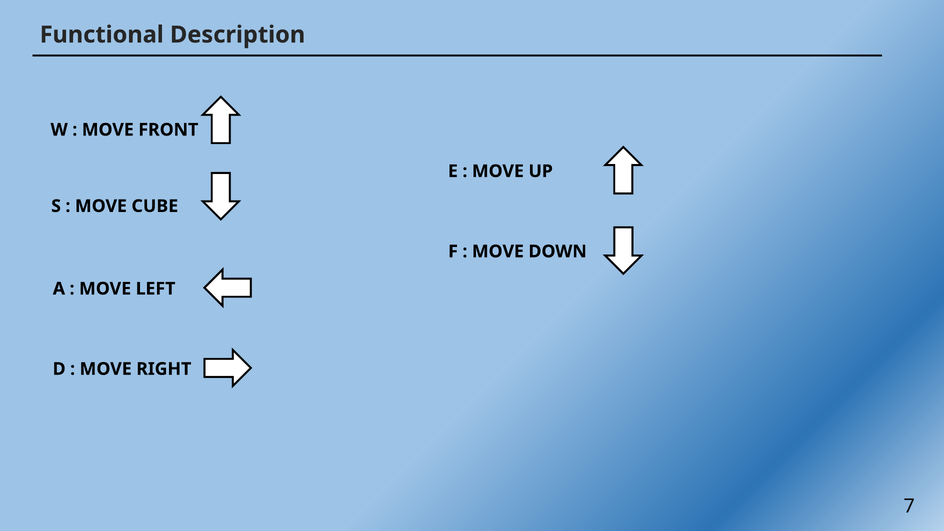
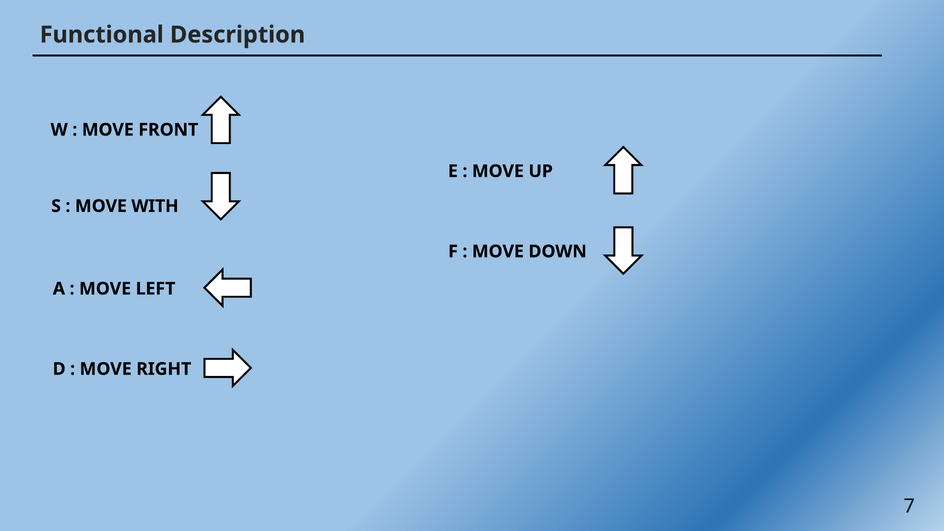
CUBE: CUBE -> WITH
